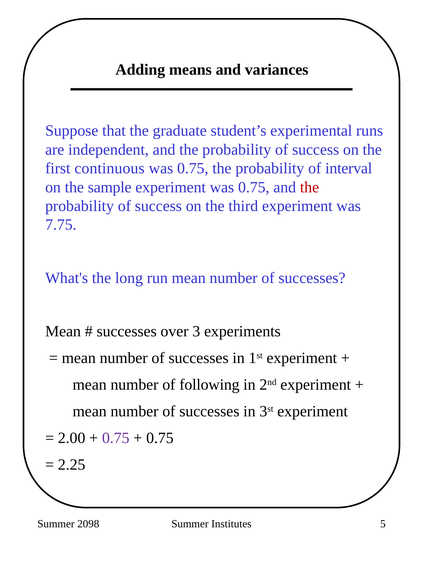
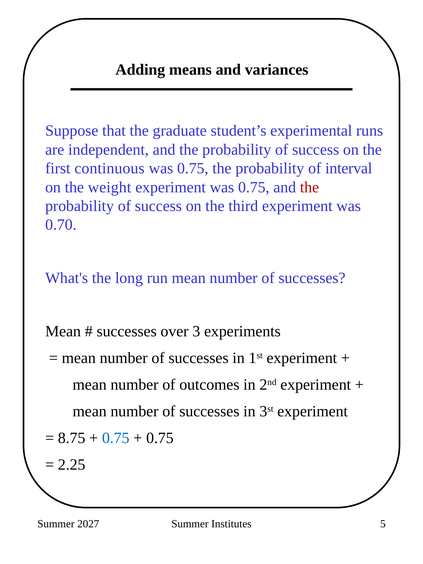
sample: sample -> weight
7.75: 7.75 -> 0.70
following: following -> outcomes
2.00: 2.00 -> 8.75
0.75 at (116, 438) colour: purple -> blue
2098: 2098 -> 2027
